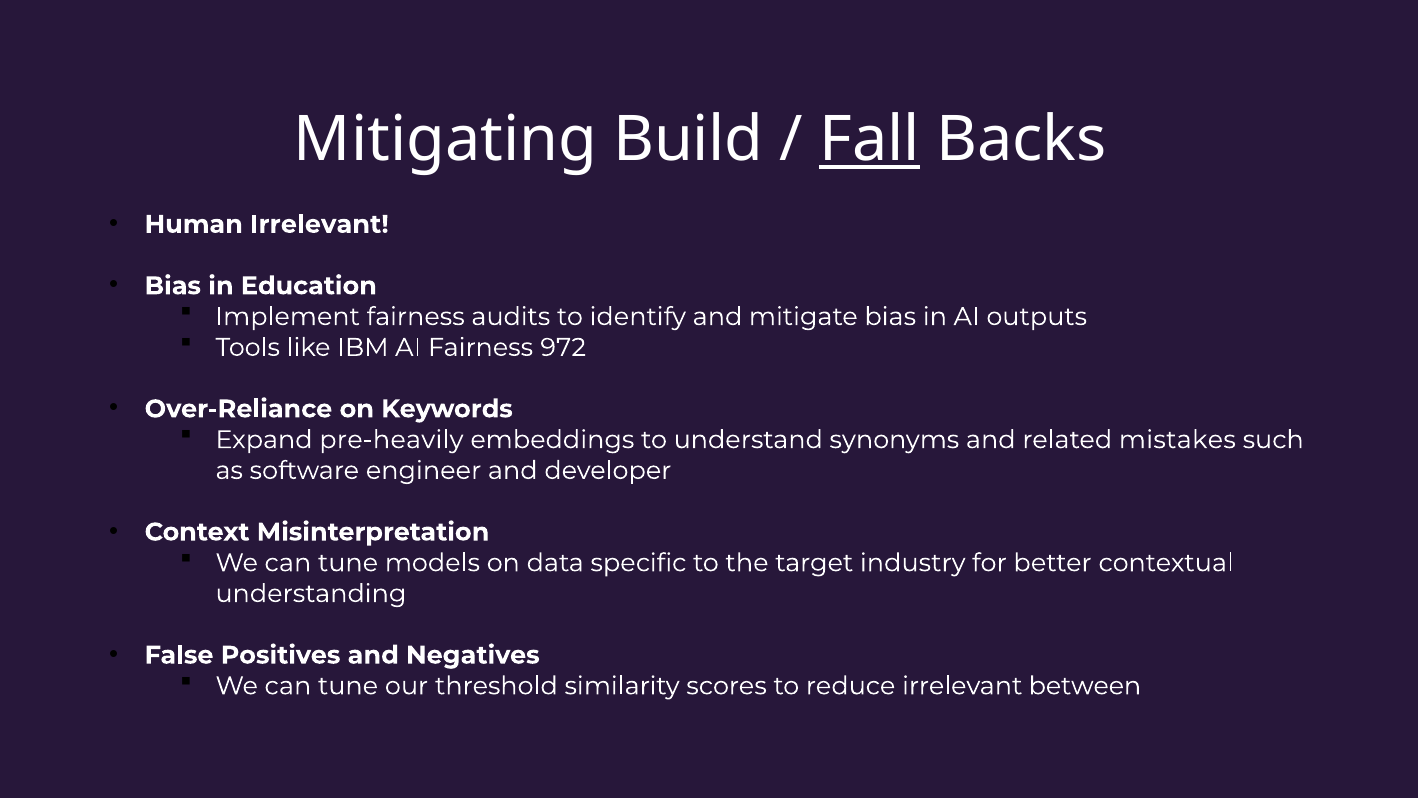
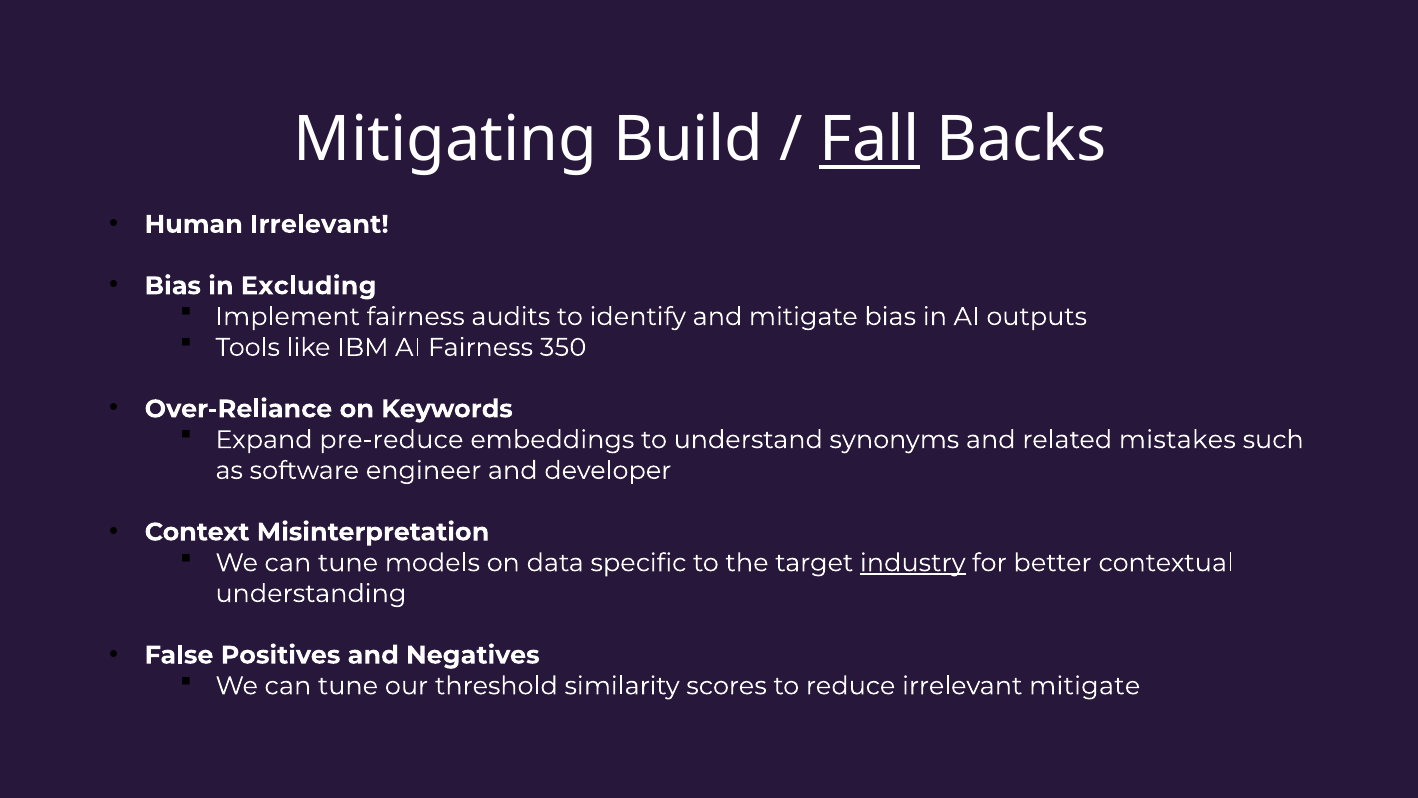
Education: Education -> Excluding
972: 972 -> 350
pre-heavily: pre-heavily -> pre-reduce
industry underline: none -> present
irrelevant between: between -> mitigate
